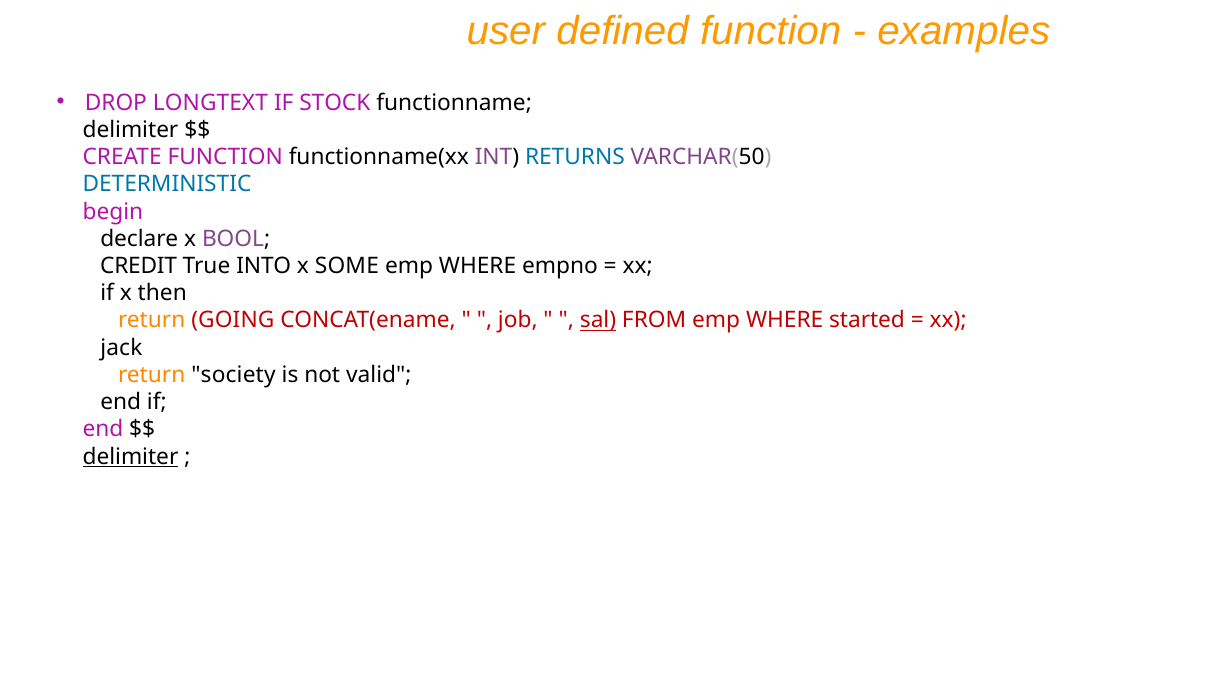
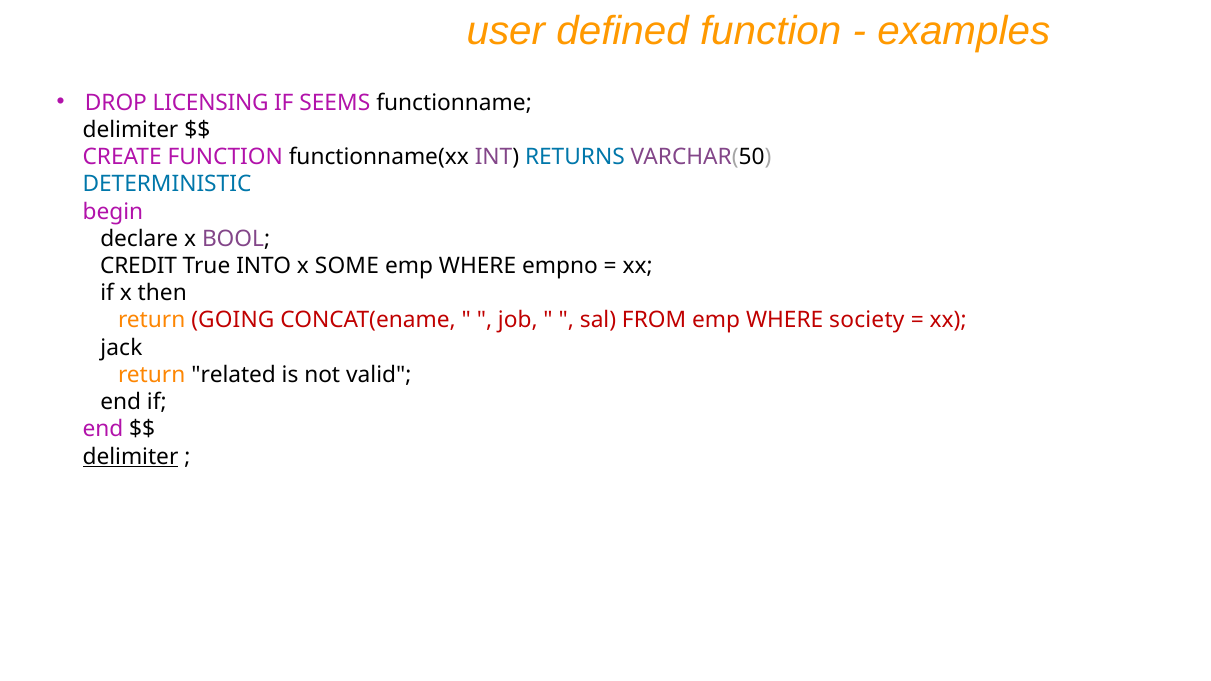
LONGTEXT: LONGTEXT -> LICENSING
STOCK: STOCK -> SEEMS
sal underline: present -> none
started: started -> society
society: society -> related
